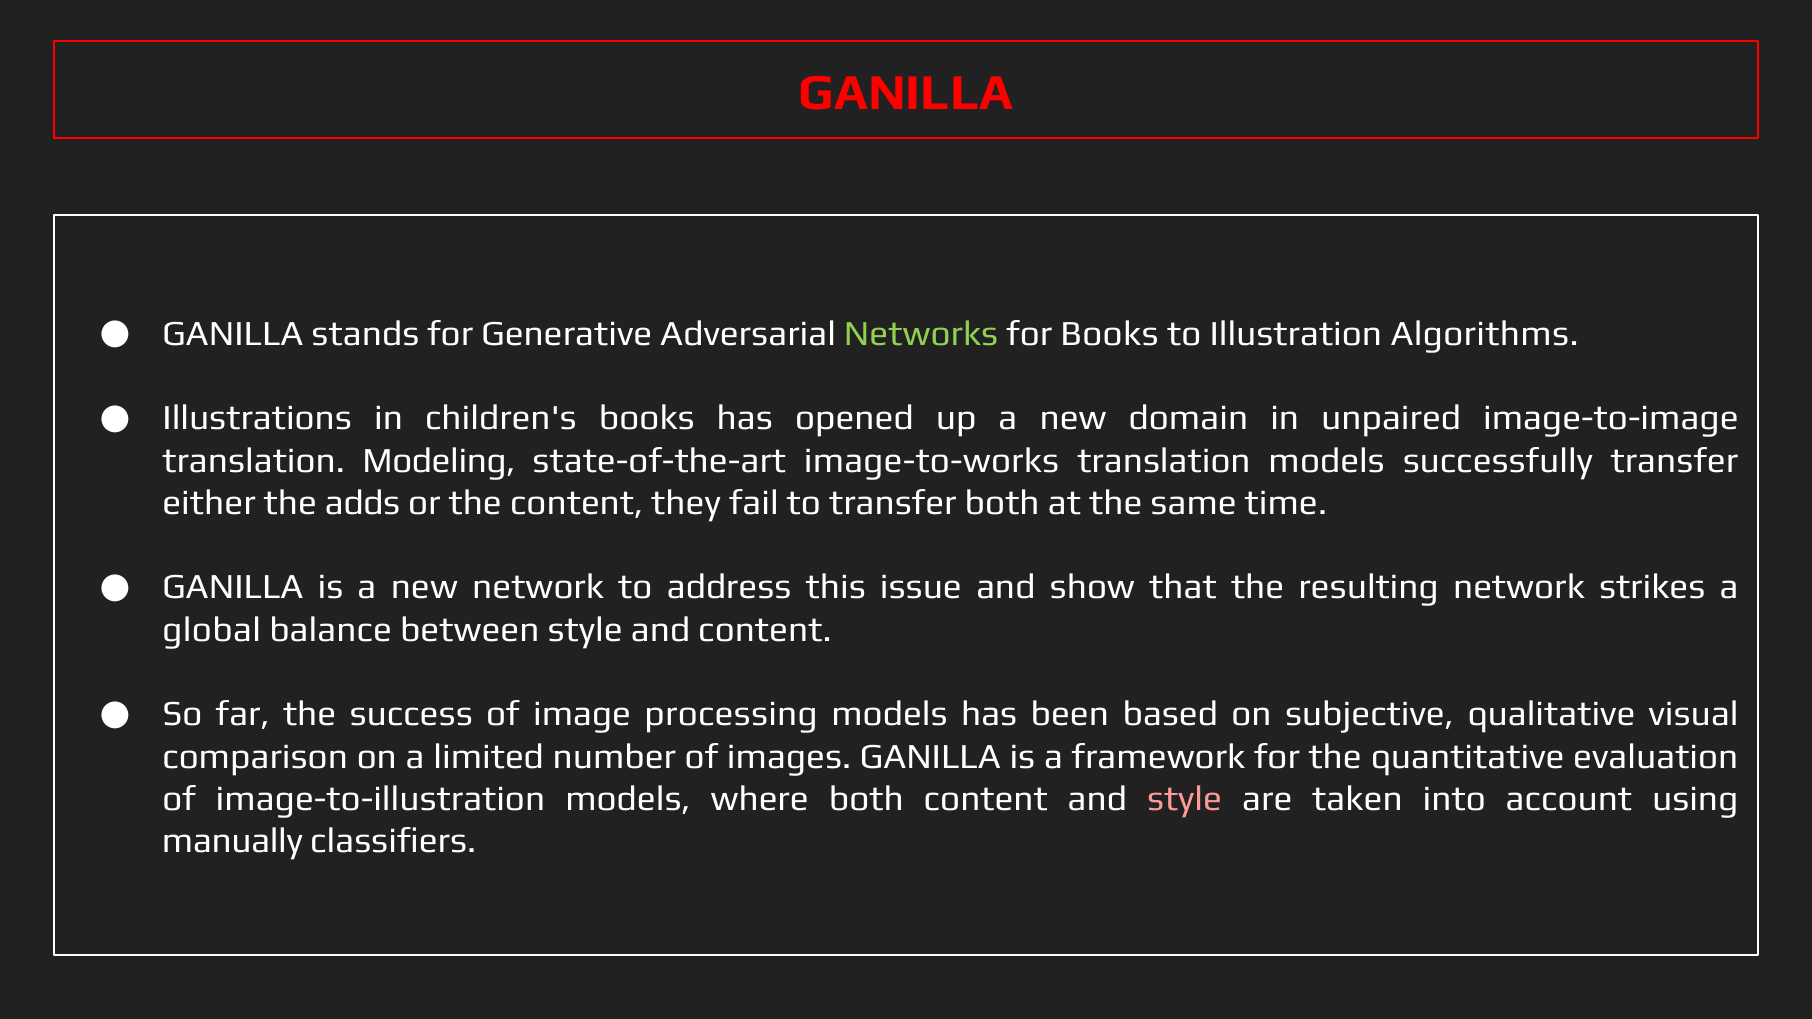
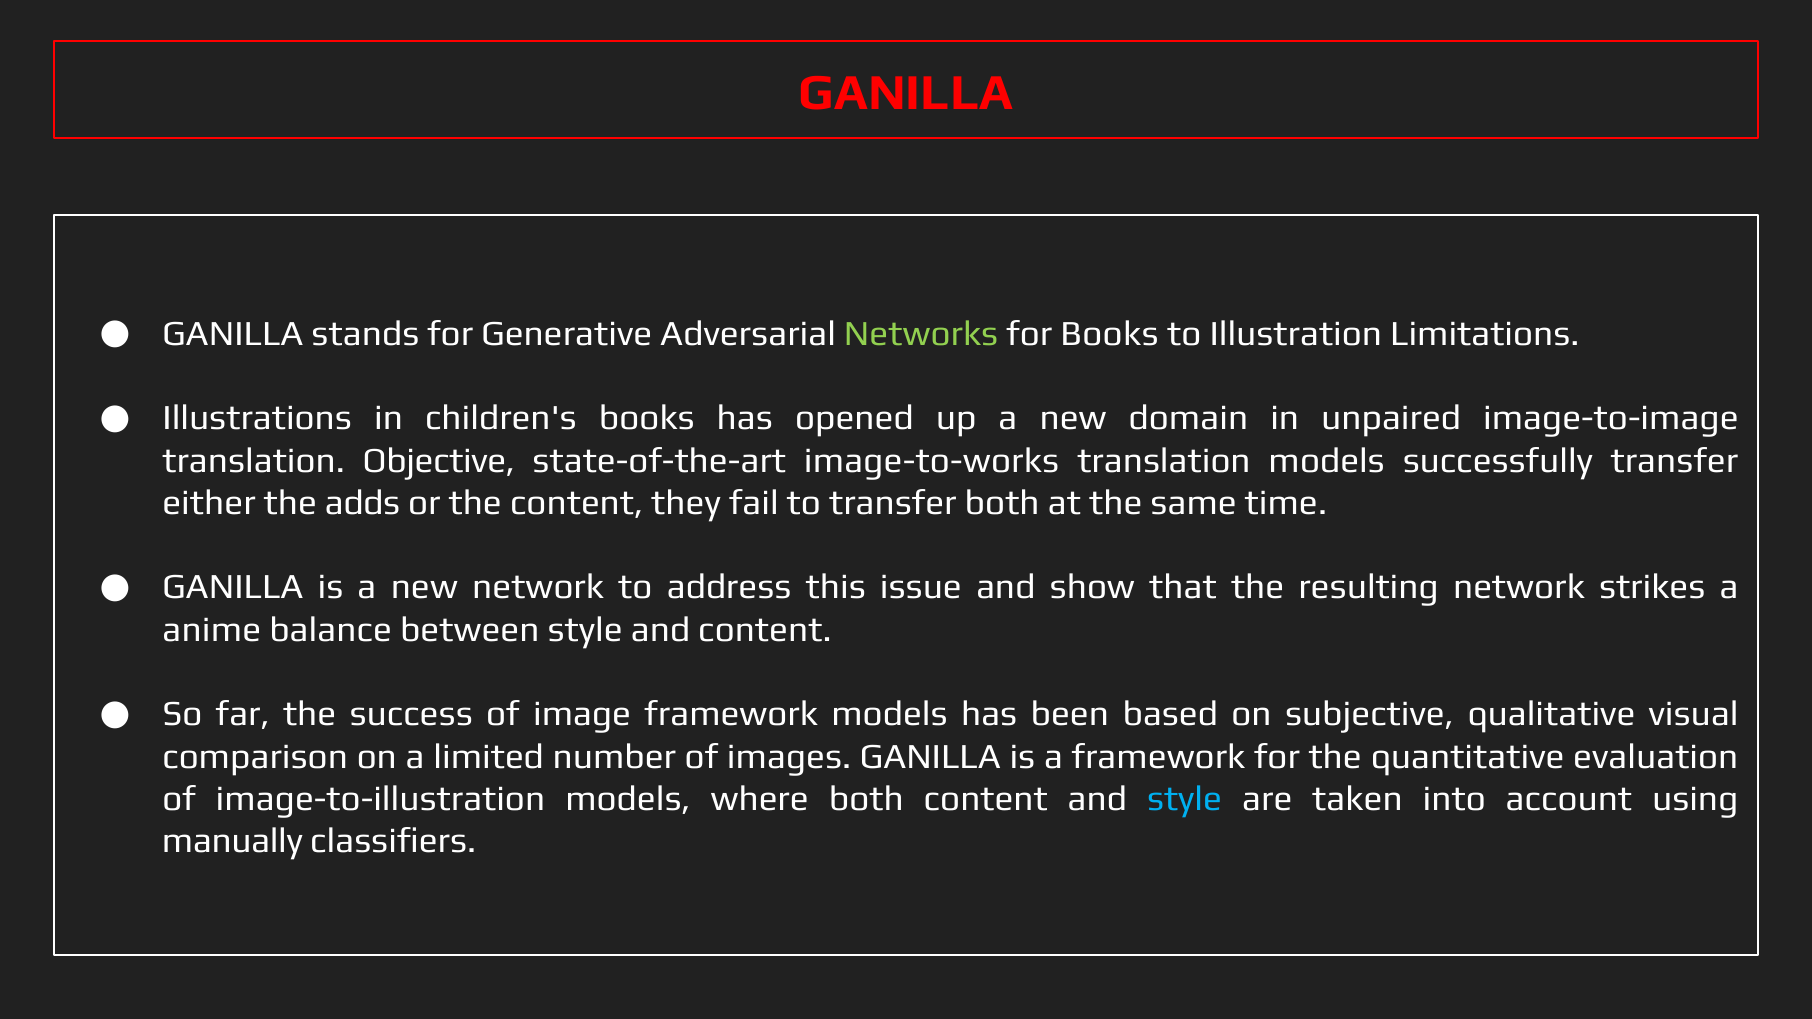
Algorithms: Algorithms -> Limitations
Modeling: Modeling -> Objective
global: global -> anime
image processing: processing -> framework
style at (1185, 799) colour: pink -> light blue
